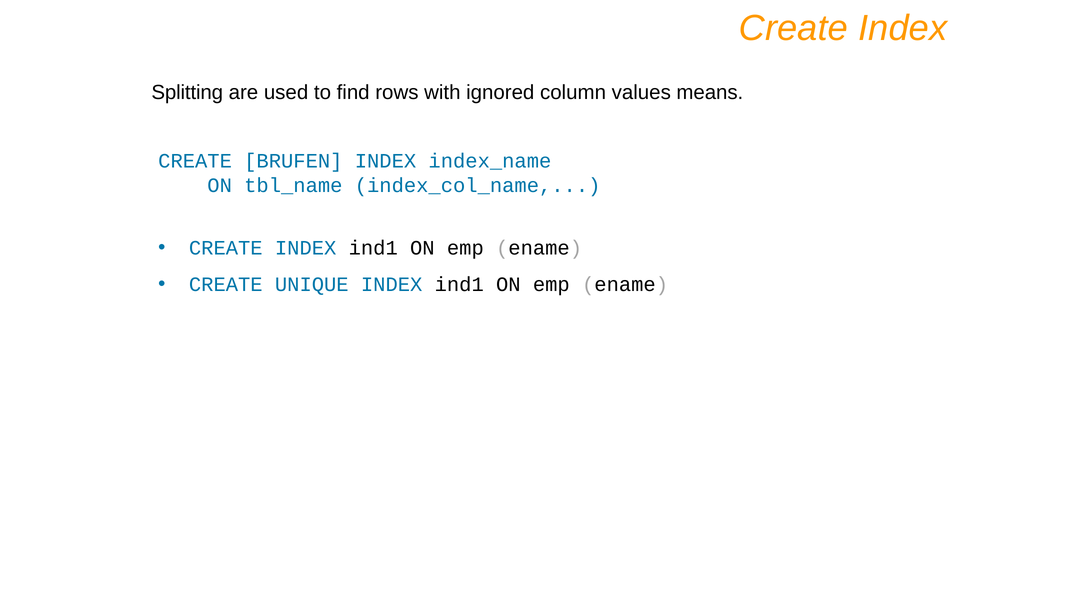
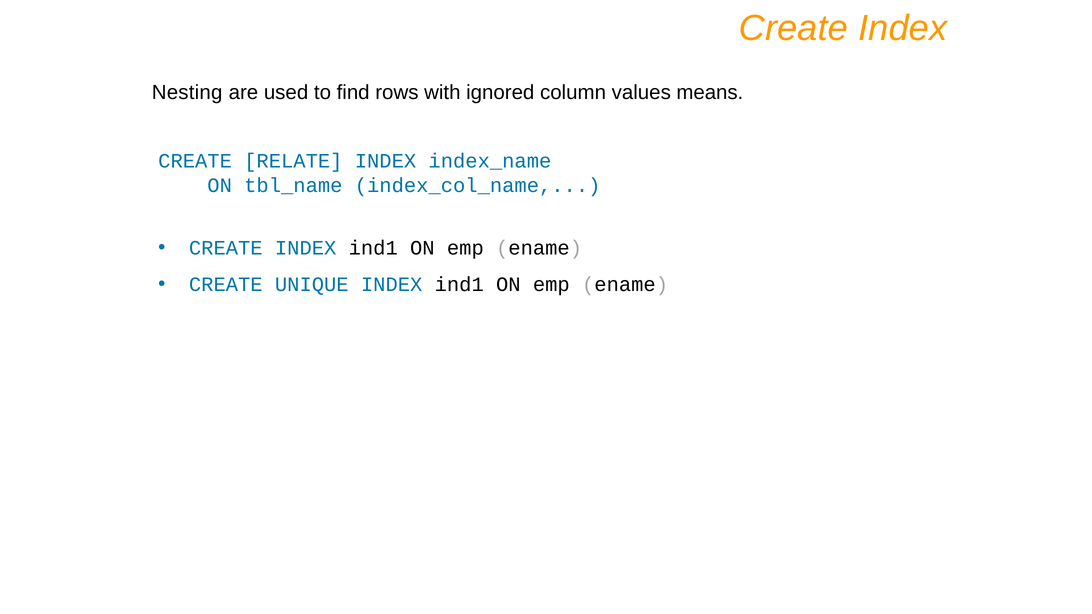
Splitting: Splitting -> Nesting
BRUFEN: BRUFEN -> RELATE
